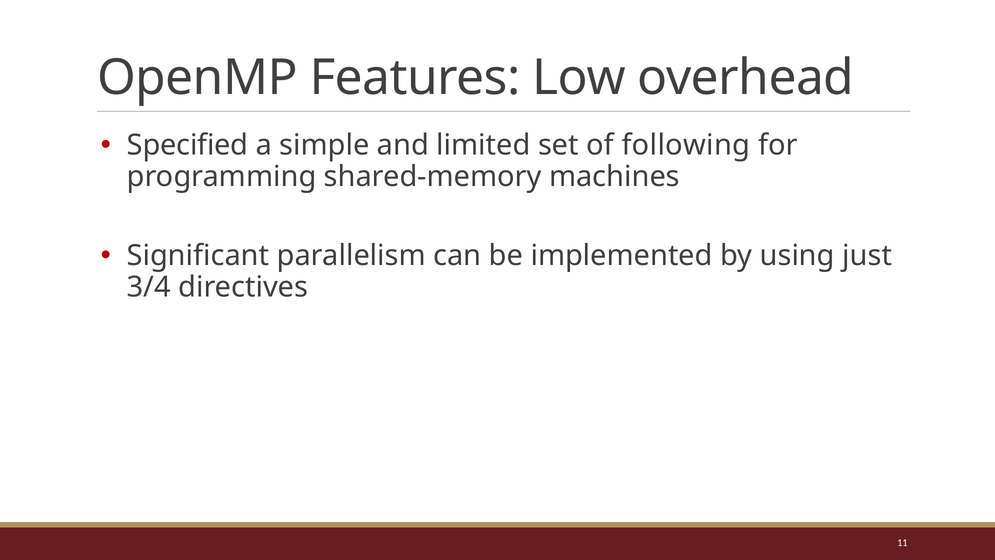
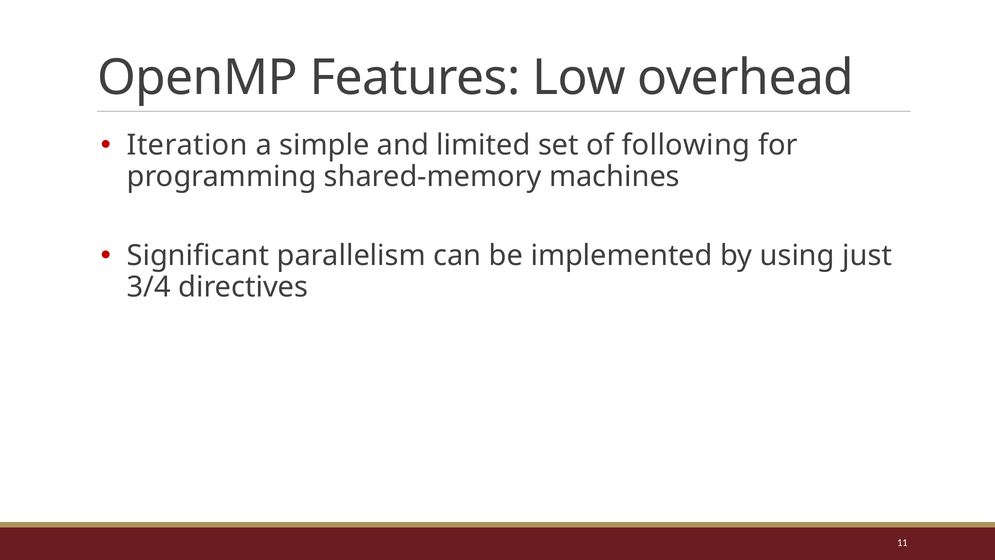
Specified: Specified -> Iteration
